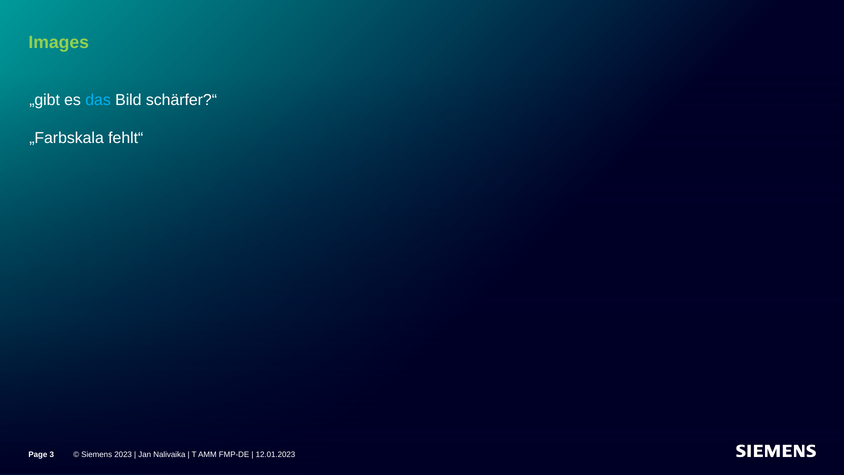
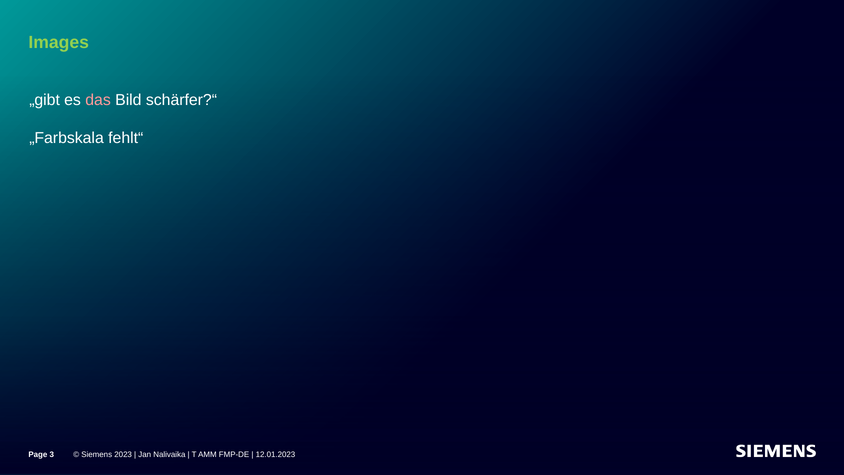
das colour: light blue -> pink
